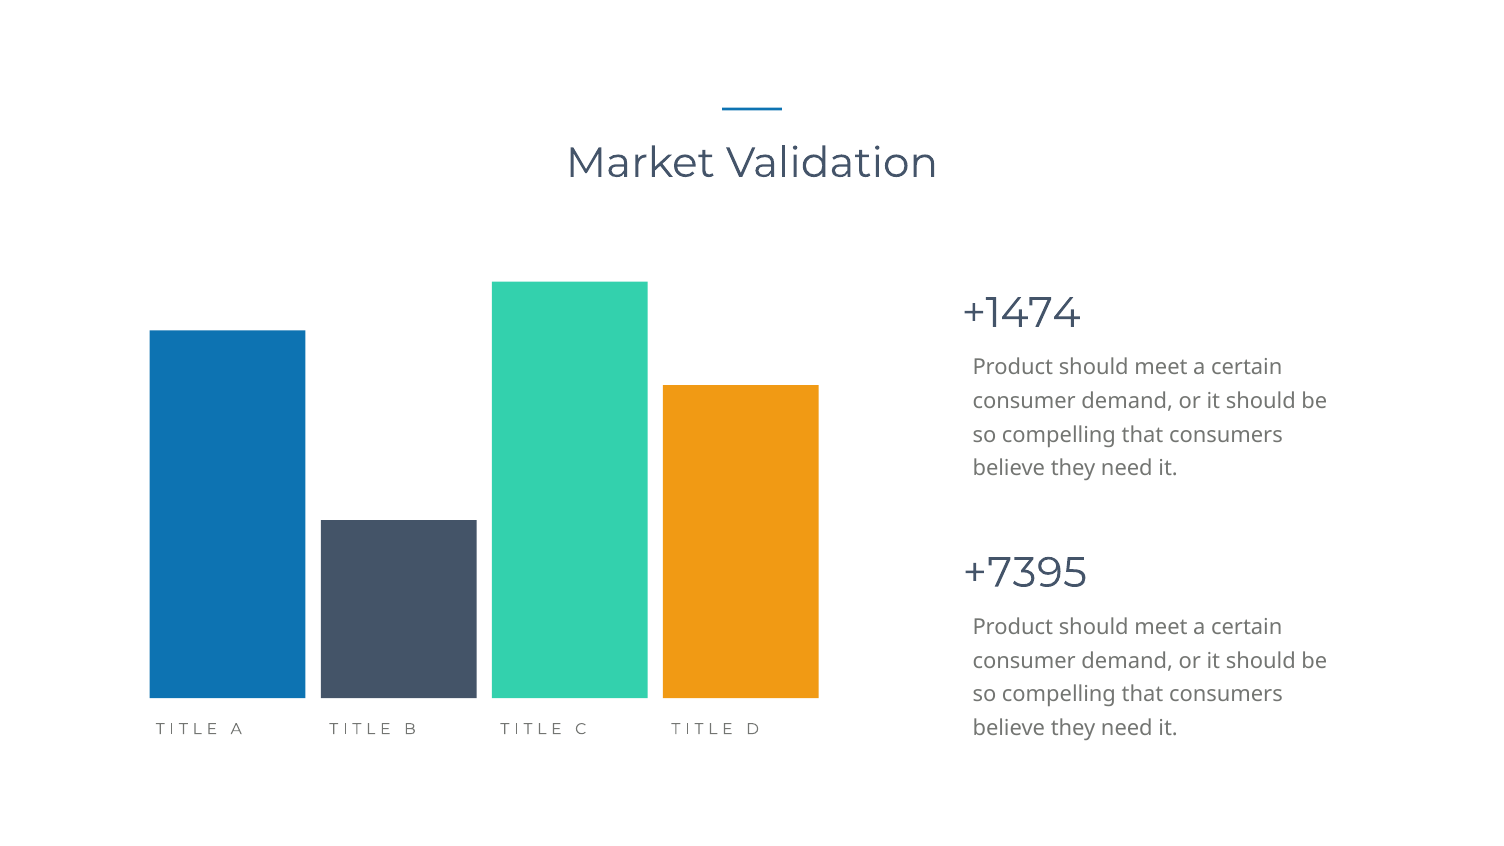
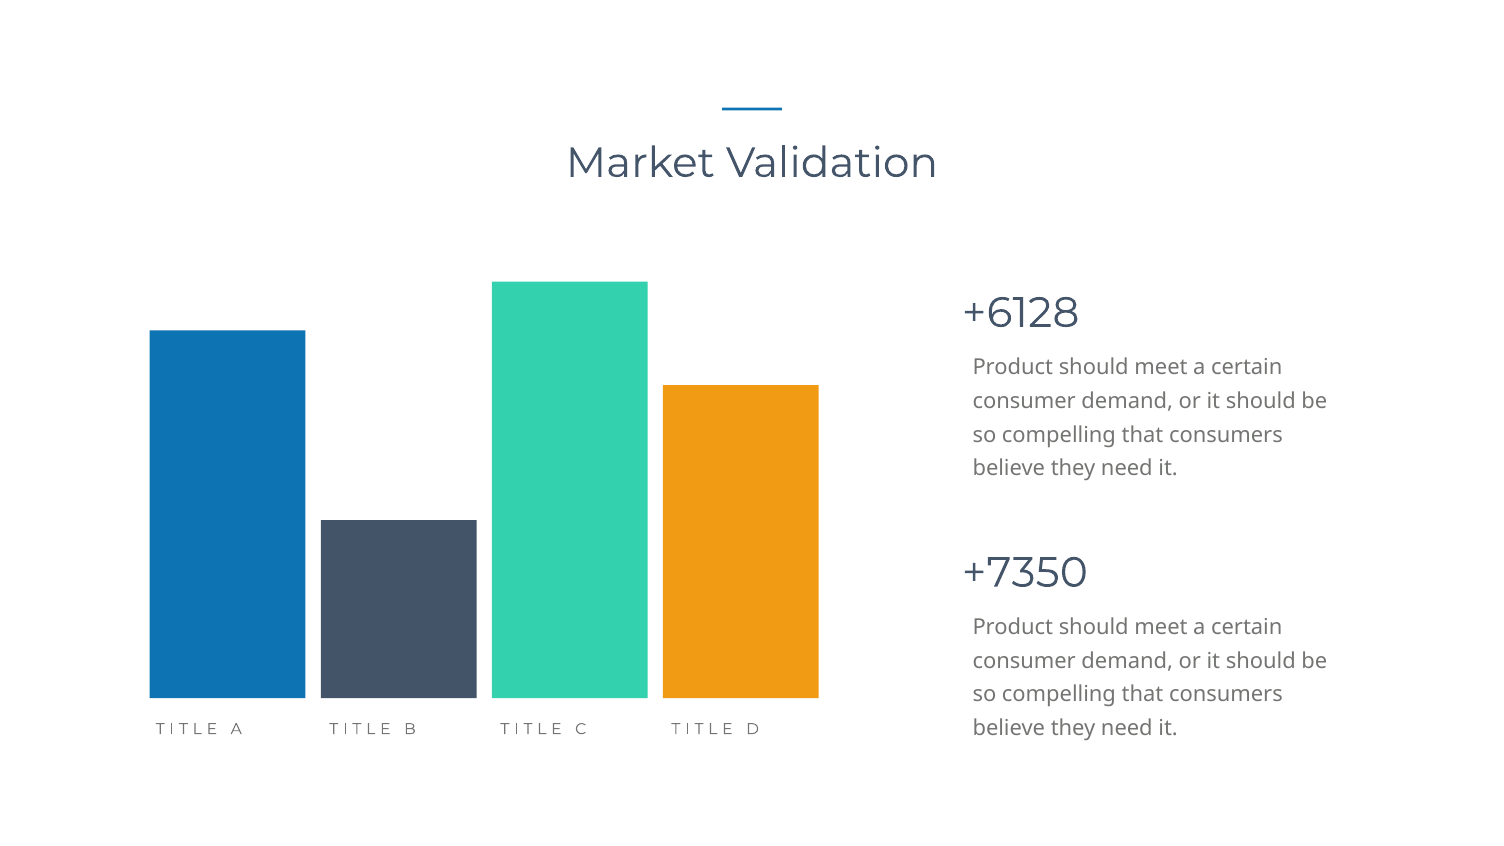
+1474: +1474 -> +6128
+7395: +7395 -> +7350
